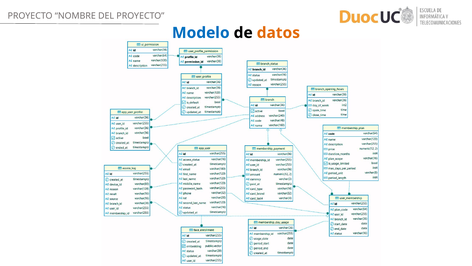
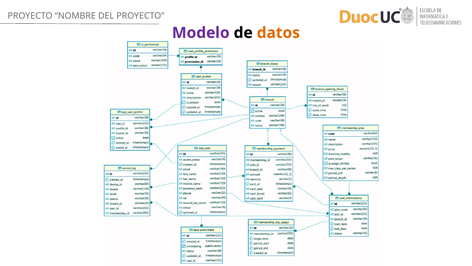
Modelo colour: blue -> purple
